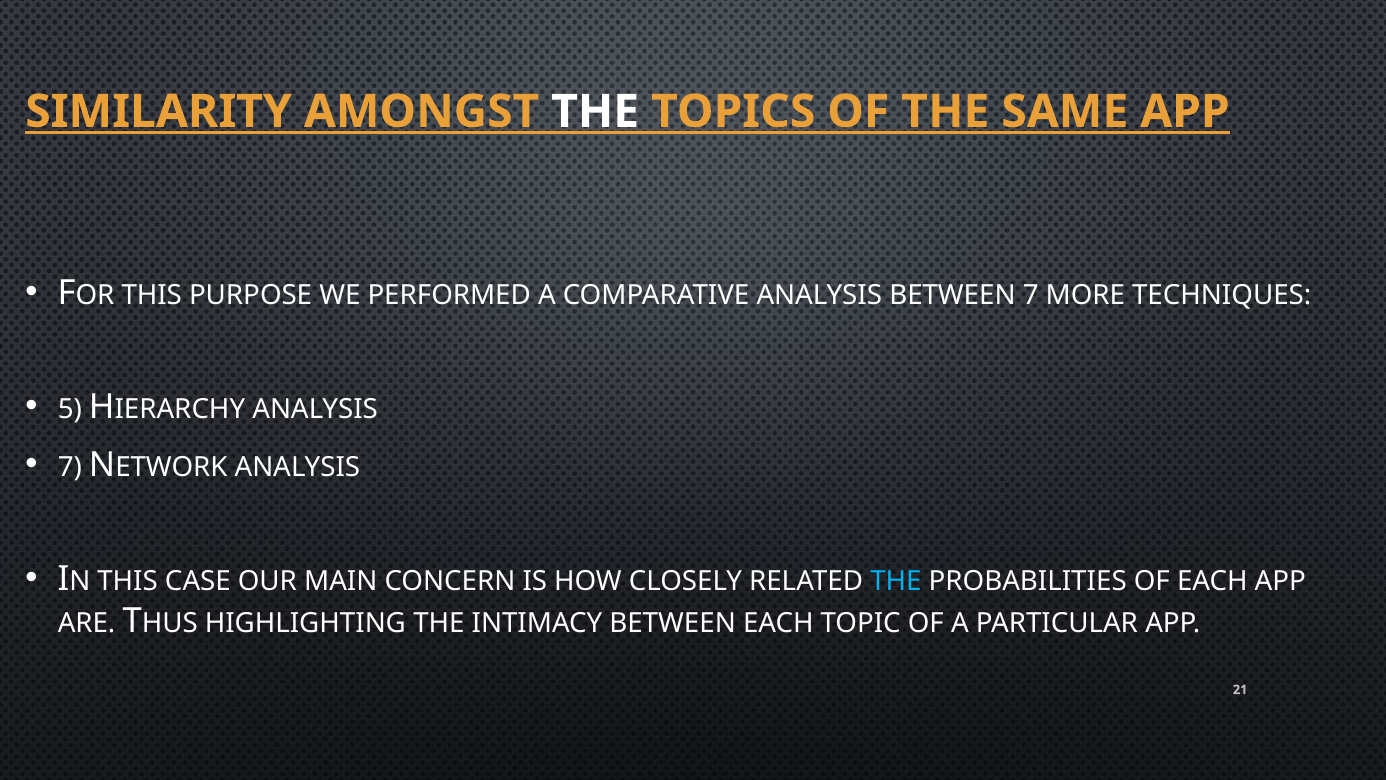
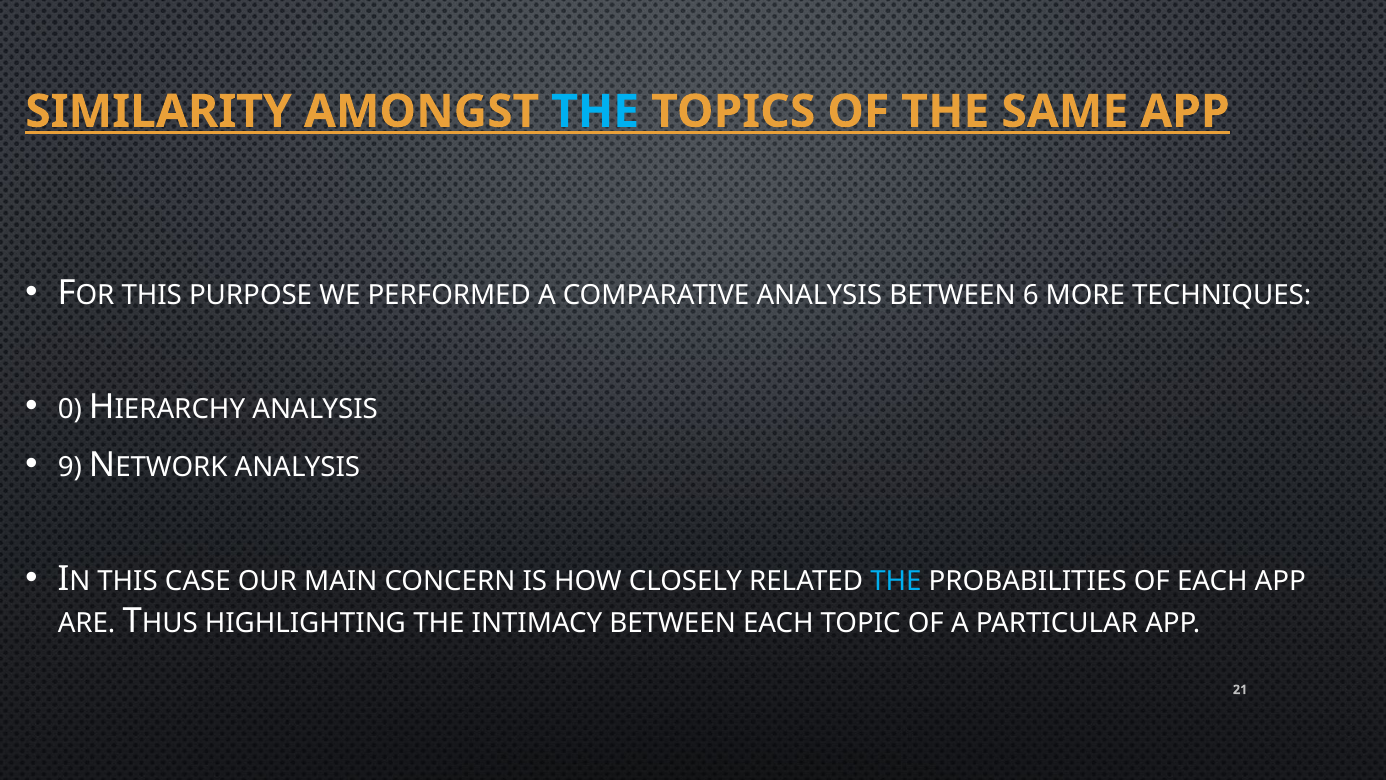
THE at (595, 111) colour: white -> light blue
BETWEEN 7: 7 -> 6
5: 5 -> 0
7 at (70, 467): 7 -> 9
